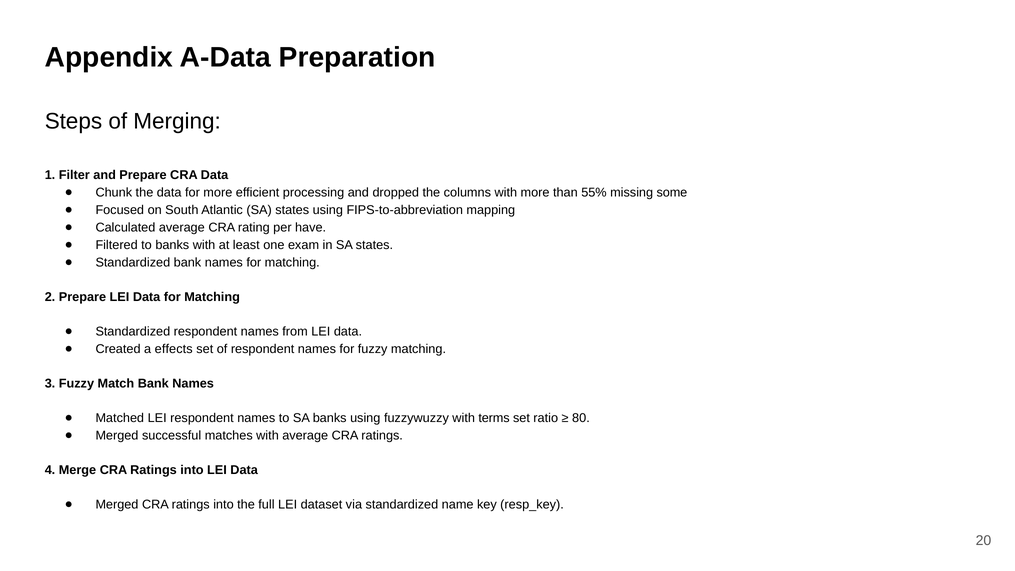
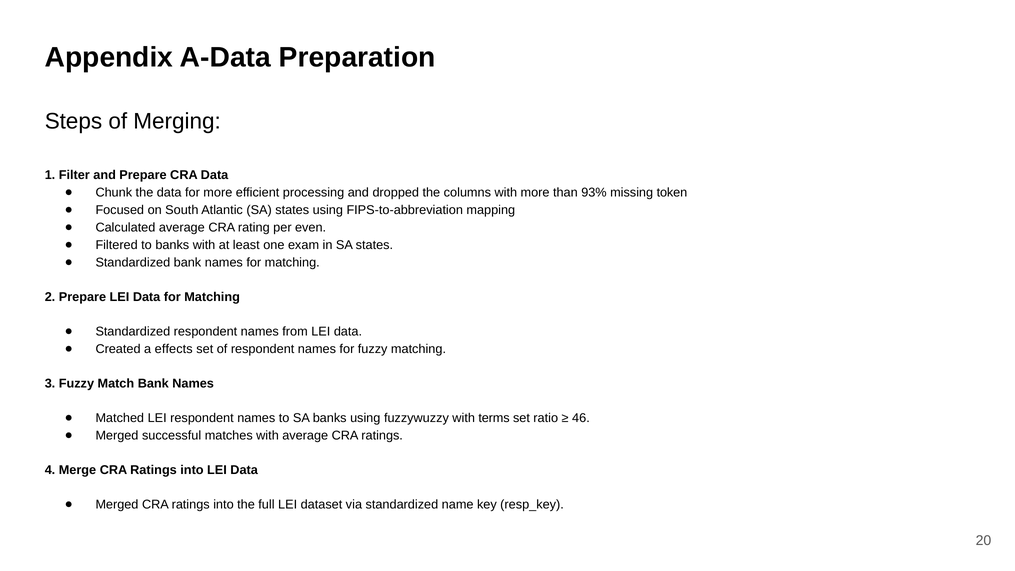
55%: 55% -> 93%
some: some -> token
have: have -> even
80: 80 -> 46
